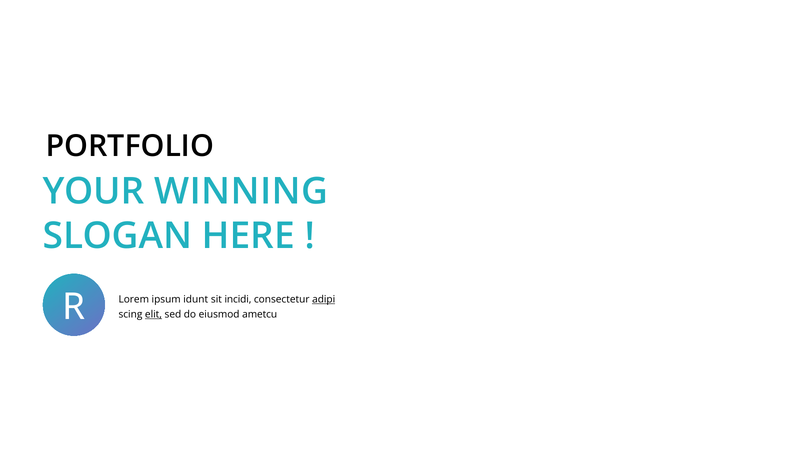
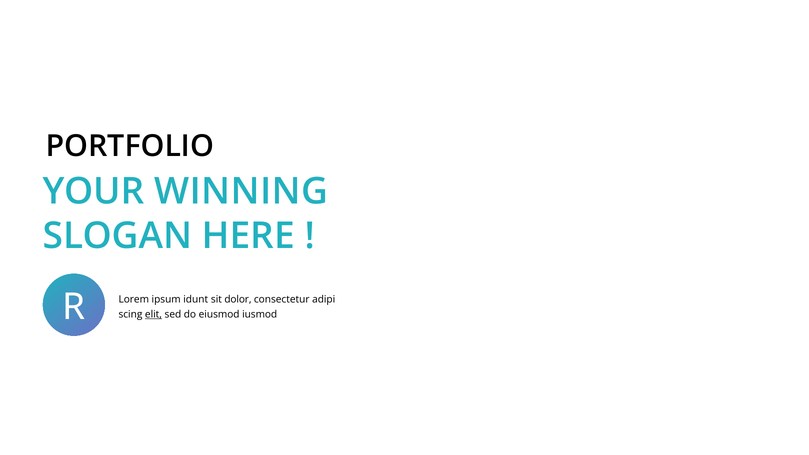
incidi: incidi -> dolor
adipi underline: present -> none
ametcu: ametcu -> iusmod
